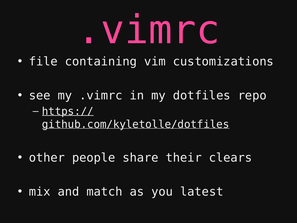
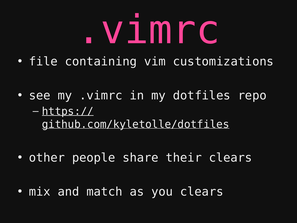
you latest: latest -> clears
